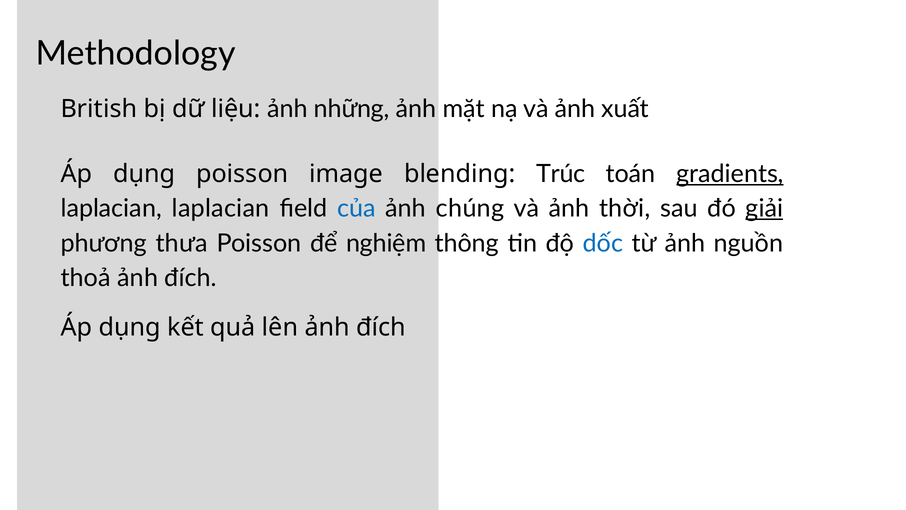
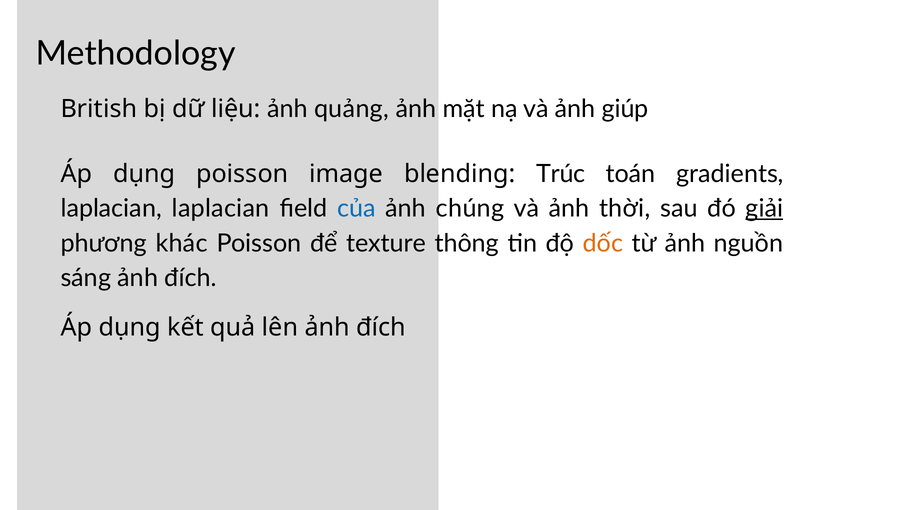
những: những -> quảng
xuất: xuất -> giúp
gradients underline: present -> none
thưa: thưa -> khác
nghiệm: nghiệm -> texture
dốc colour: blue -> orange
thoả: thoả -> sáng
